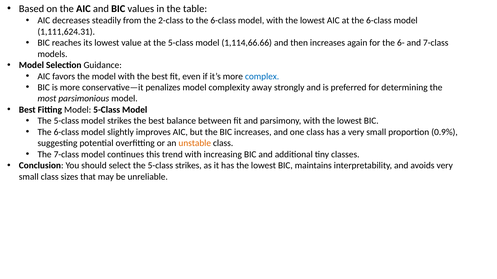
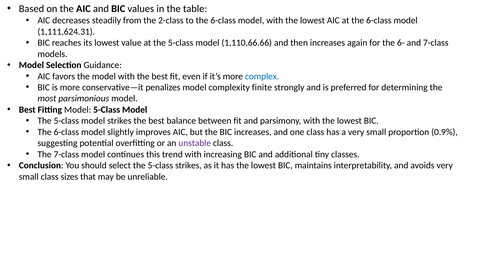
1,114,66.66: 1,114,66.66 -> 1,110,66.66
away: away -> finite
unstable colour: orange -> purple
